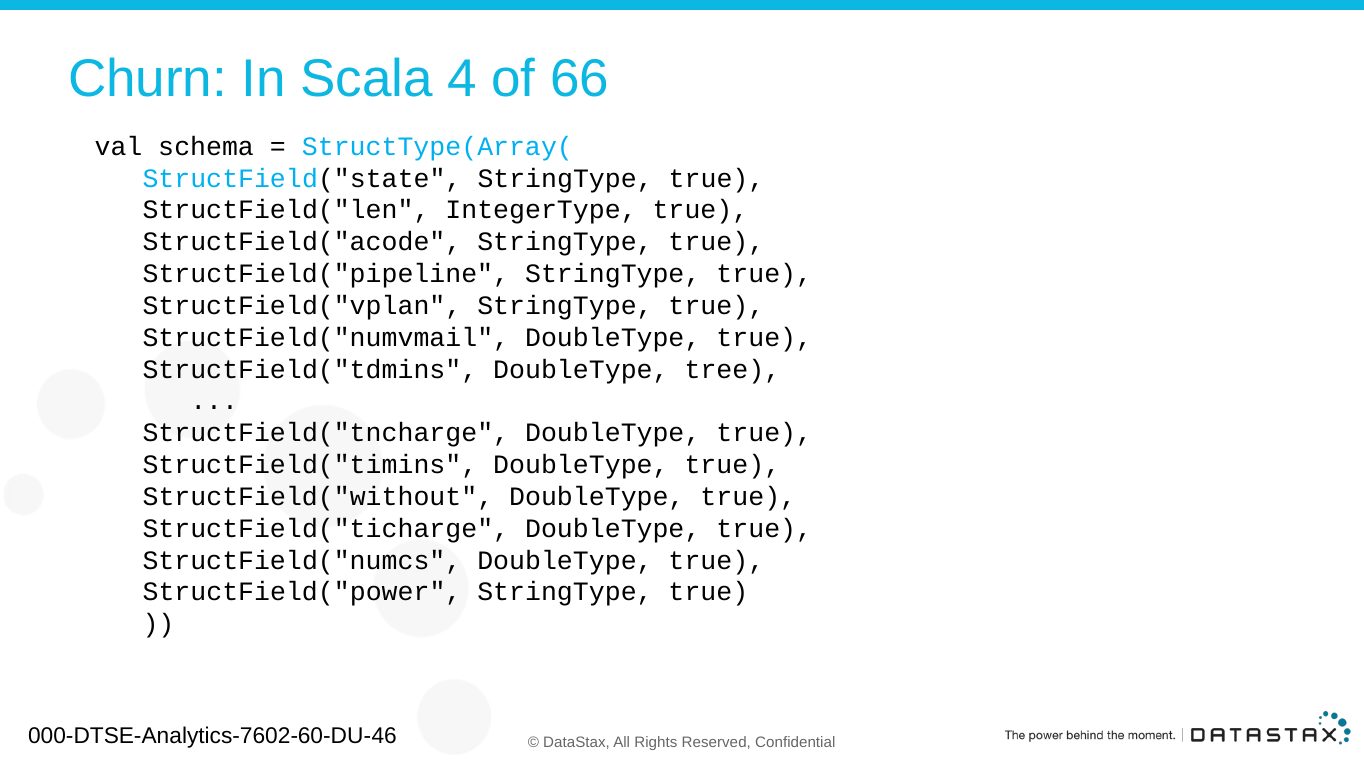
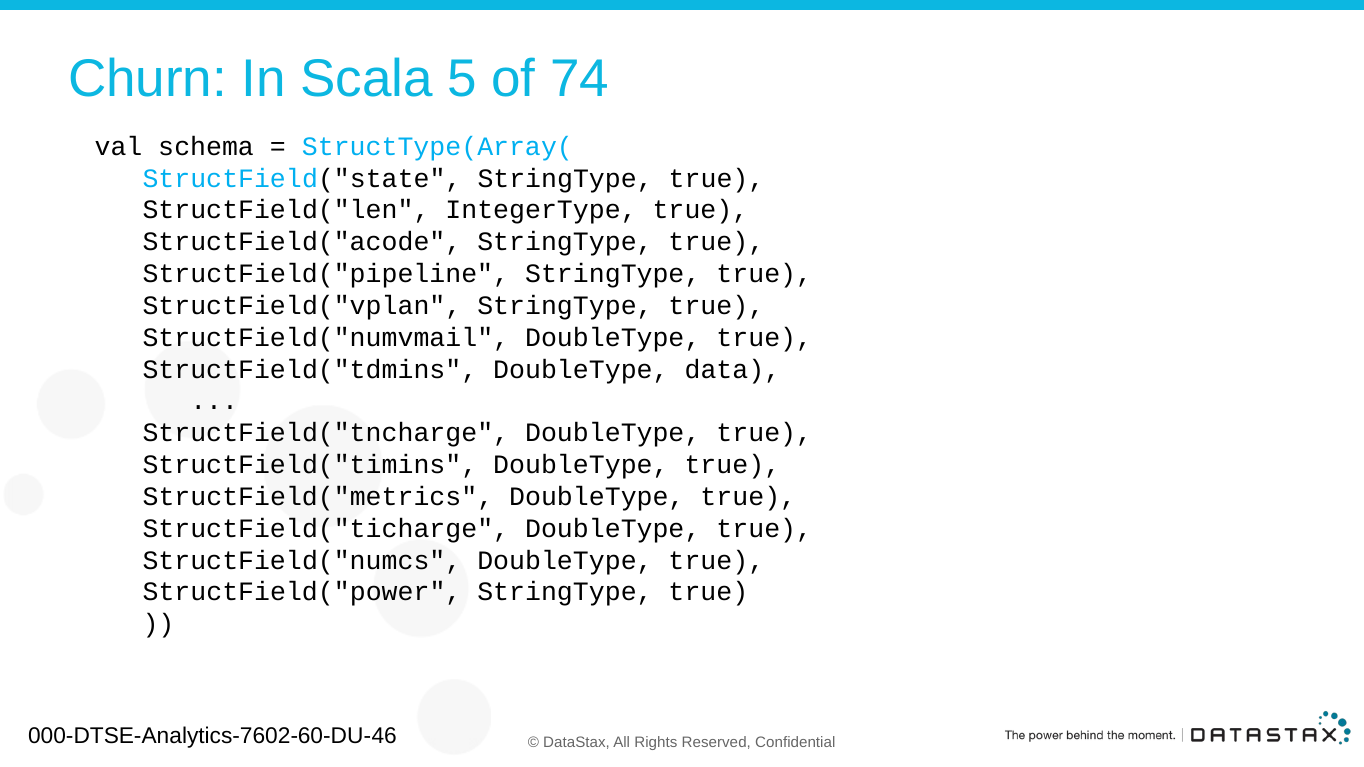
4: 4 -> 5
66: 66 -> 74
tree: tree -> data
StructField("without: StructField("without -> StructField("metrics
